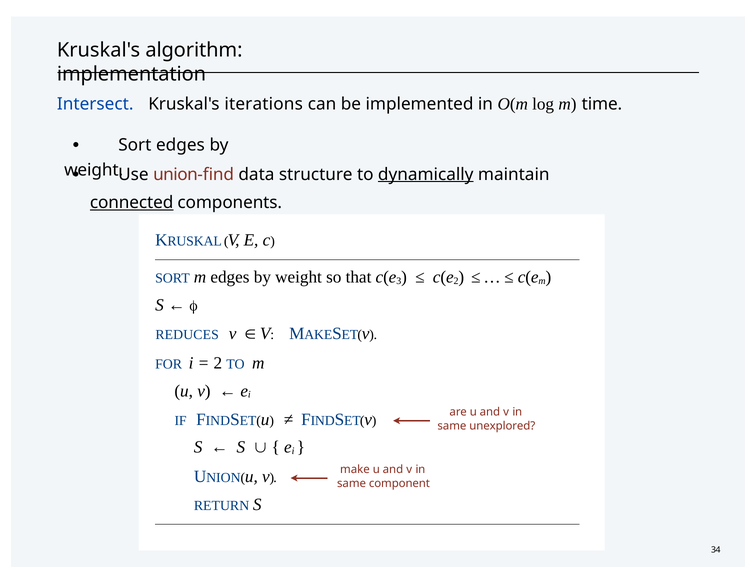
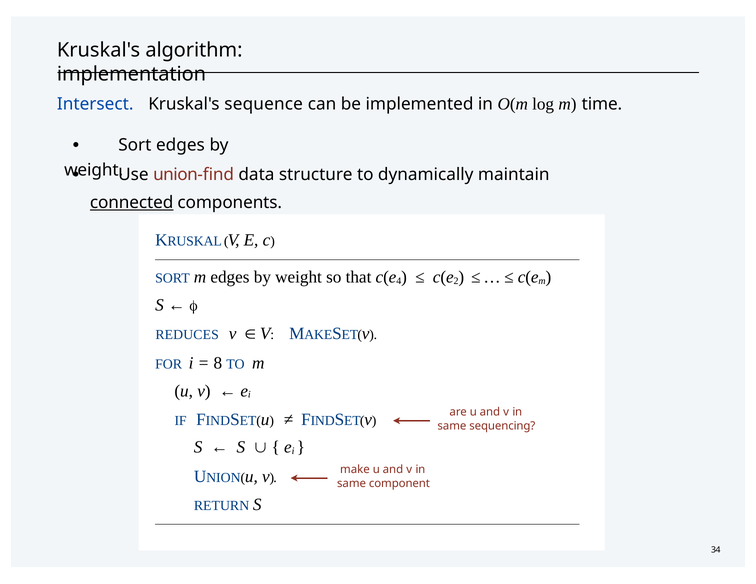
iterations: iterations -> sequence
dynamically underline: present -> none
3: 3 -> 4
2 at (218, 363): 2 -> 8
unexplored: unexplored -> sequencing
